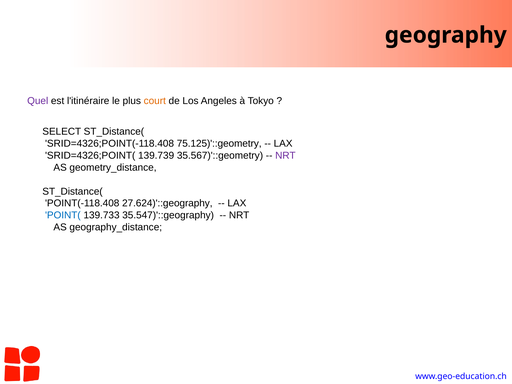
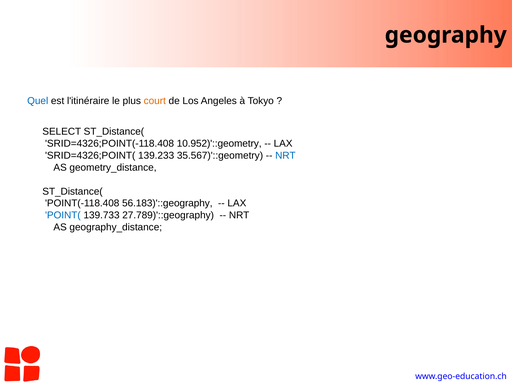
Quel colour: purple -> blue
75.125)'::geometry: 75.125)'::geometry -> 10.952)'::geometry
139.739: 139.739 -> 139.233
NRT at (285, 156) colour: purple -> blue
27.624)'::geography: 27.624)'::geography -> 56.183)'::geography
35.547)'::geography: 35.547)'::geography -> 27.789)'::geography
